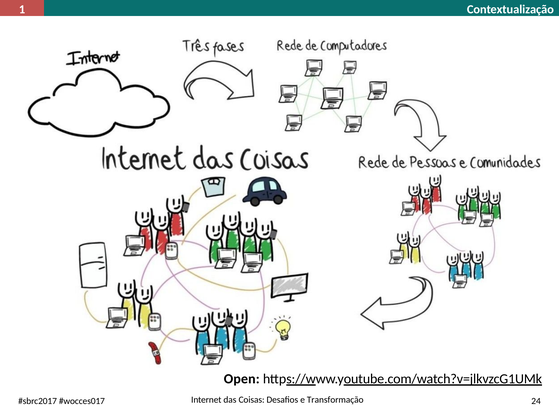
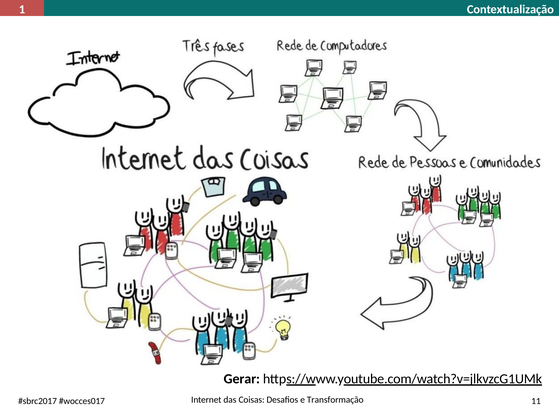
Open: Open -> Gerar
24: 24 -> 11
